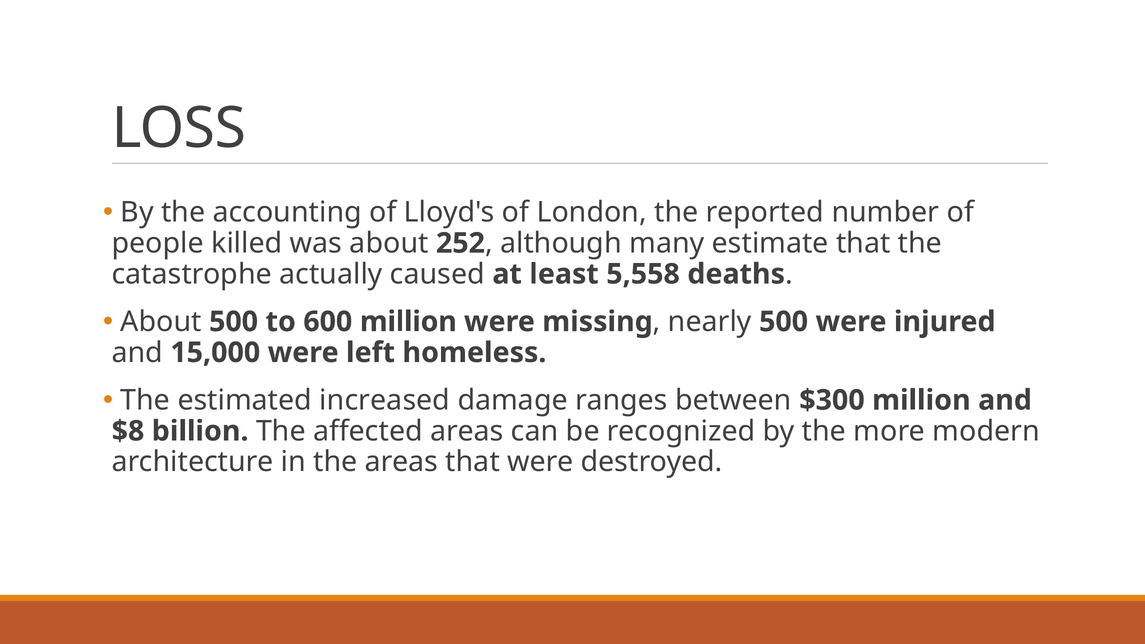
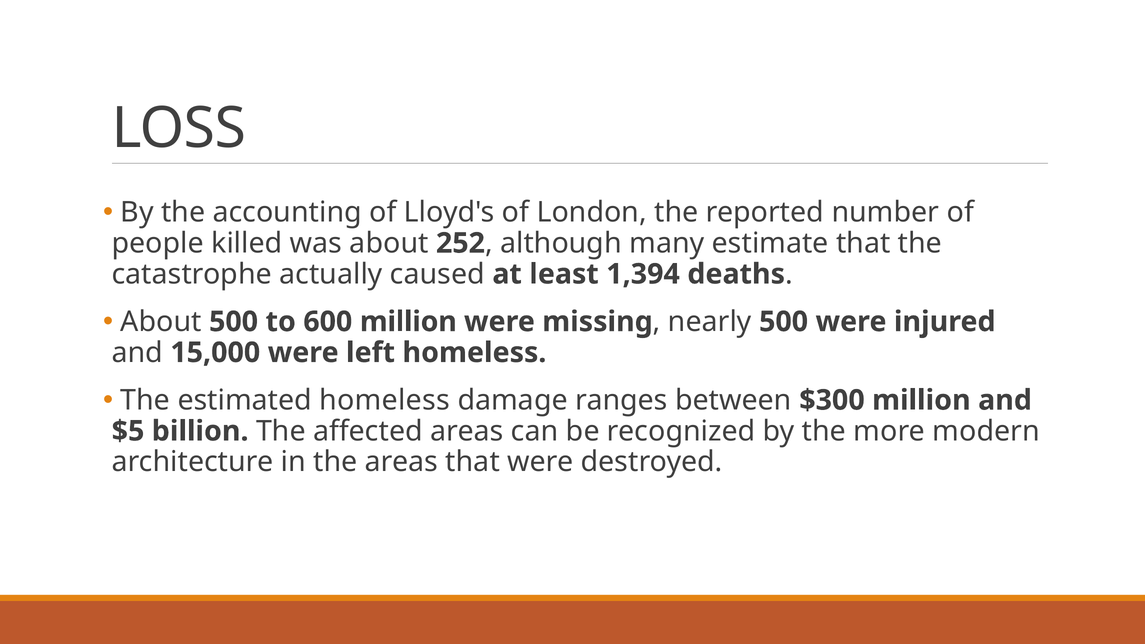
5,558: 5,558 -> 1,394
estimated increased: increased -> homeless
$8: $8 -> $5
